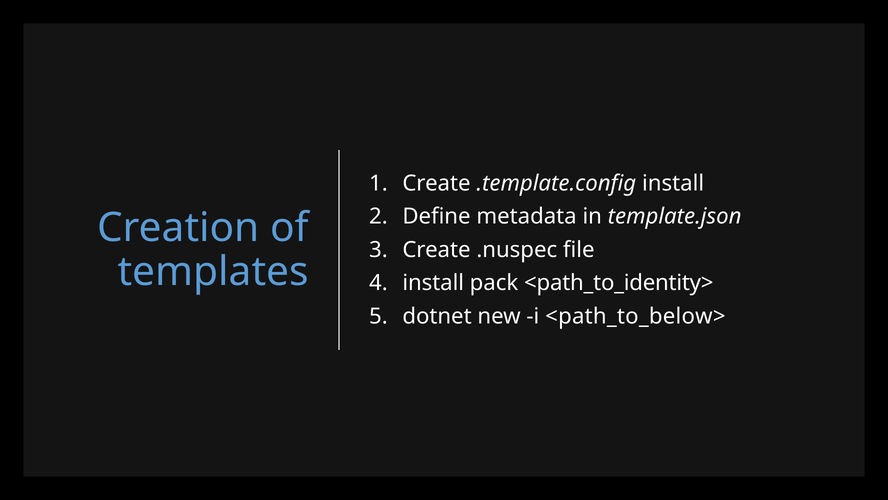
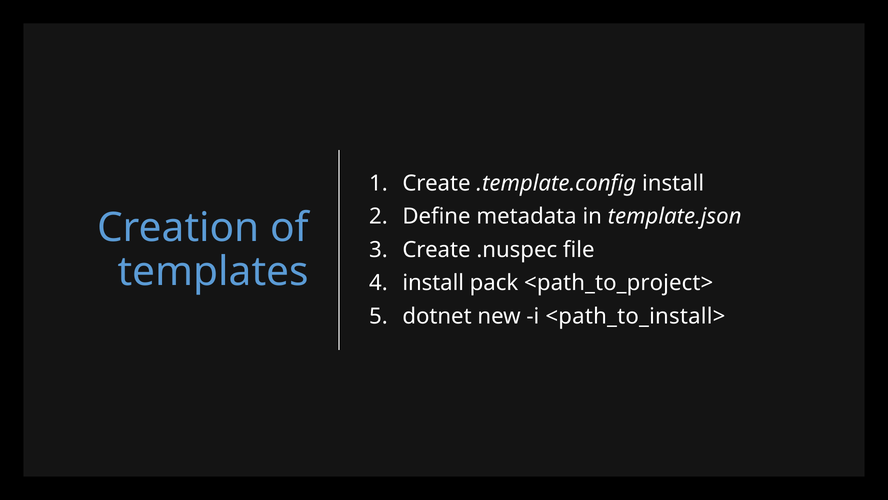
<path_to_identity>: <path_to_identity> -> <path_to_project>
<path_to_below>: <path_to_below> -> <path_to_install>
